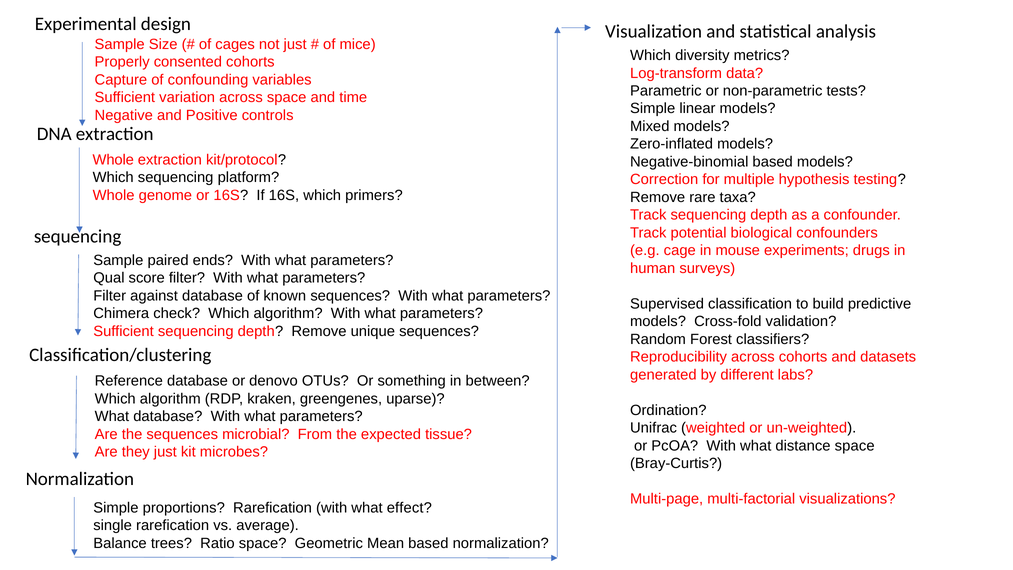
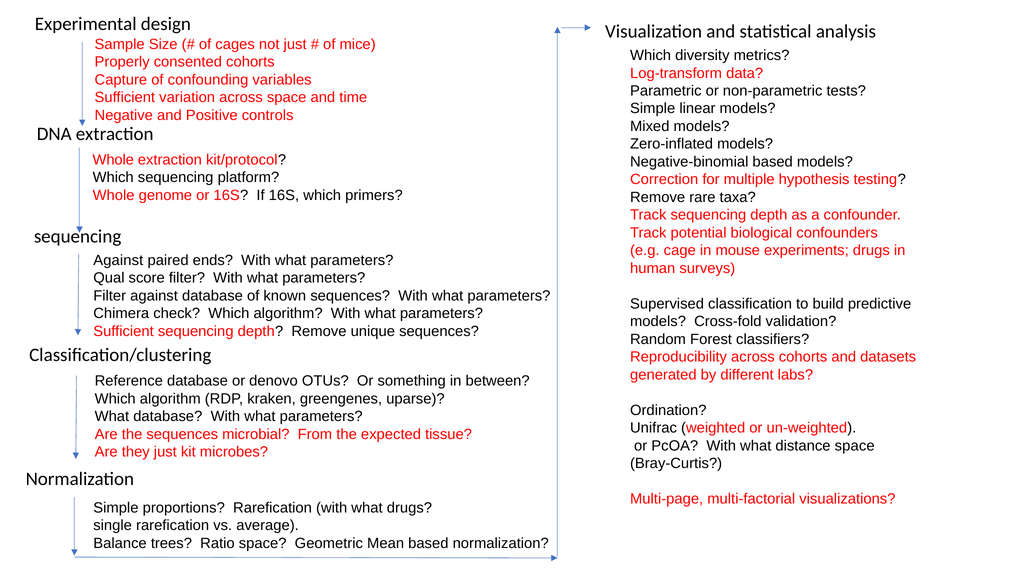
Sample at (118, 260): Sample -> Against
what effect: effect -> drugs
